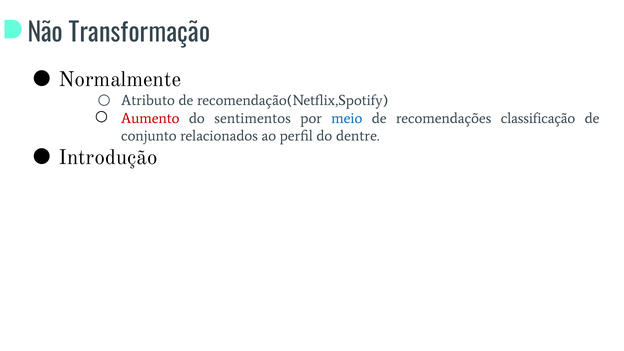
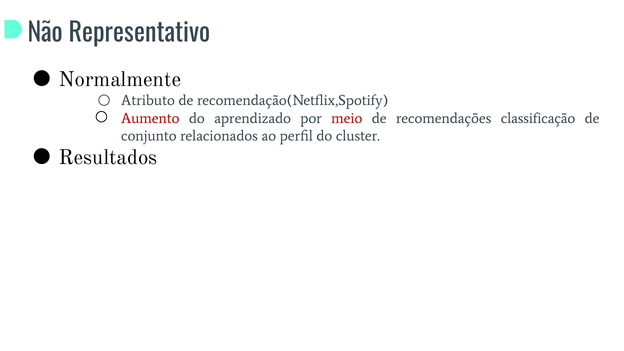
Transformação: Transformação -> Representativo
sentimentos: sentimentos -> aprendizado
meio colour: blue -> red
dentre: dentre -> cluster
Introdução: Introdução -> Resultados
